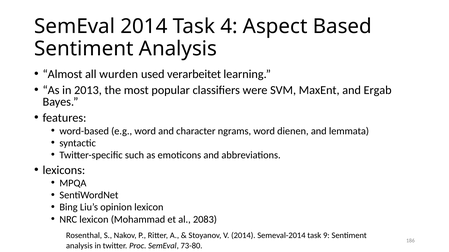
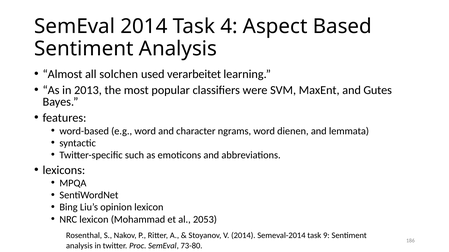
wurden: wurden -> solchen
Ergab: Ergab -> Gutes
2083: 2083 -> 2053
